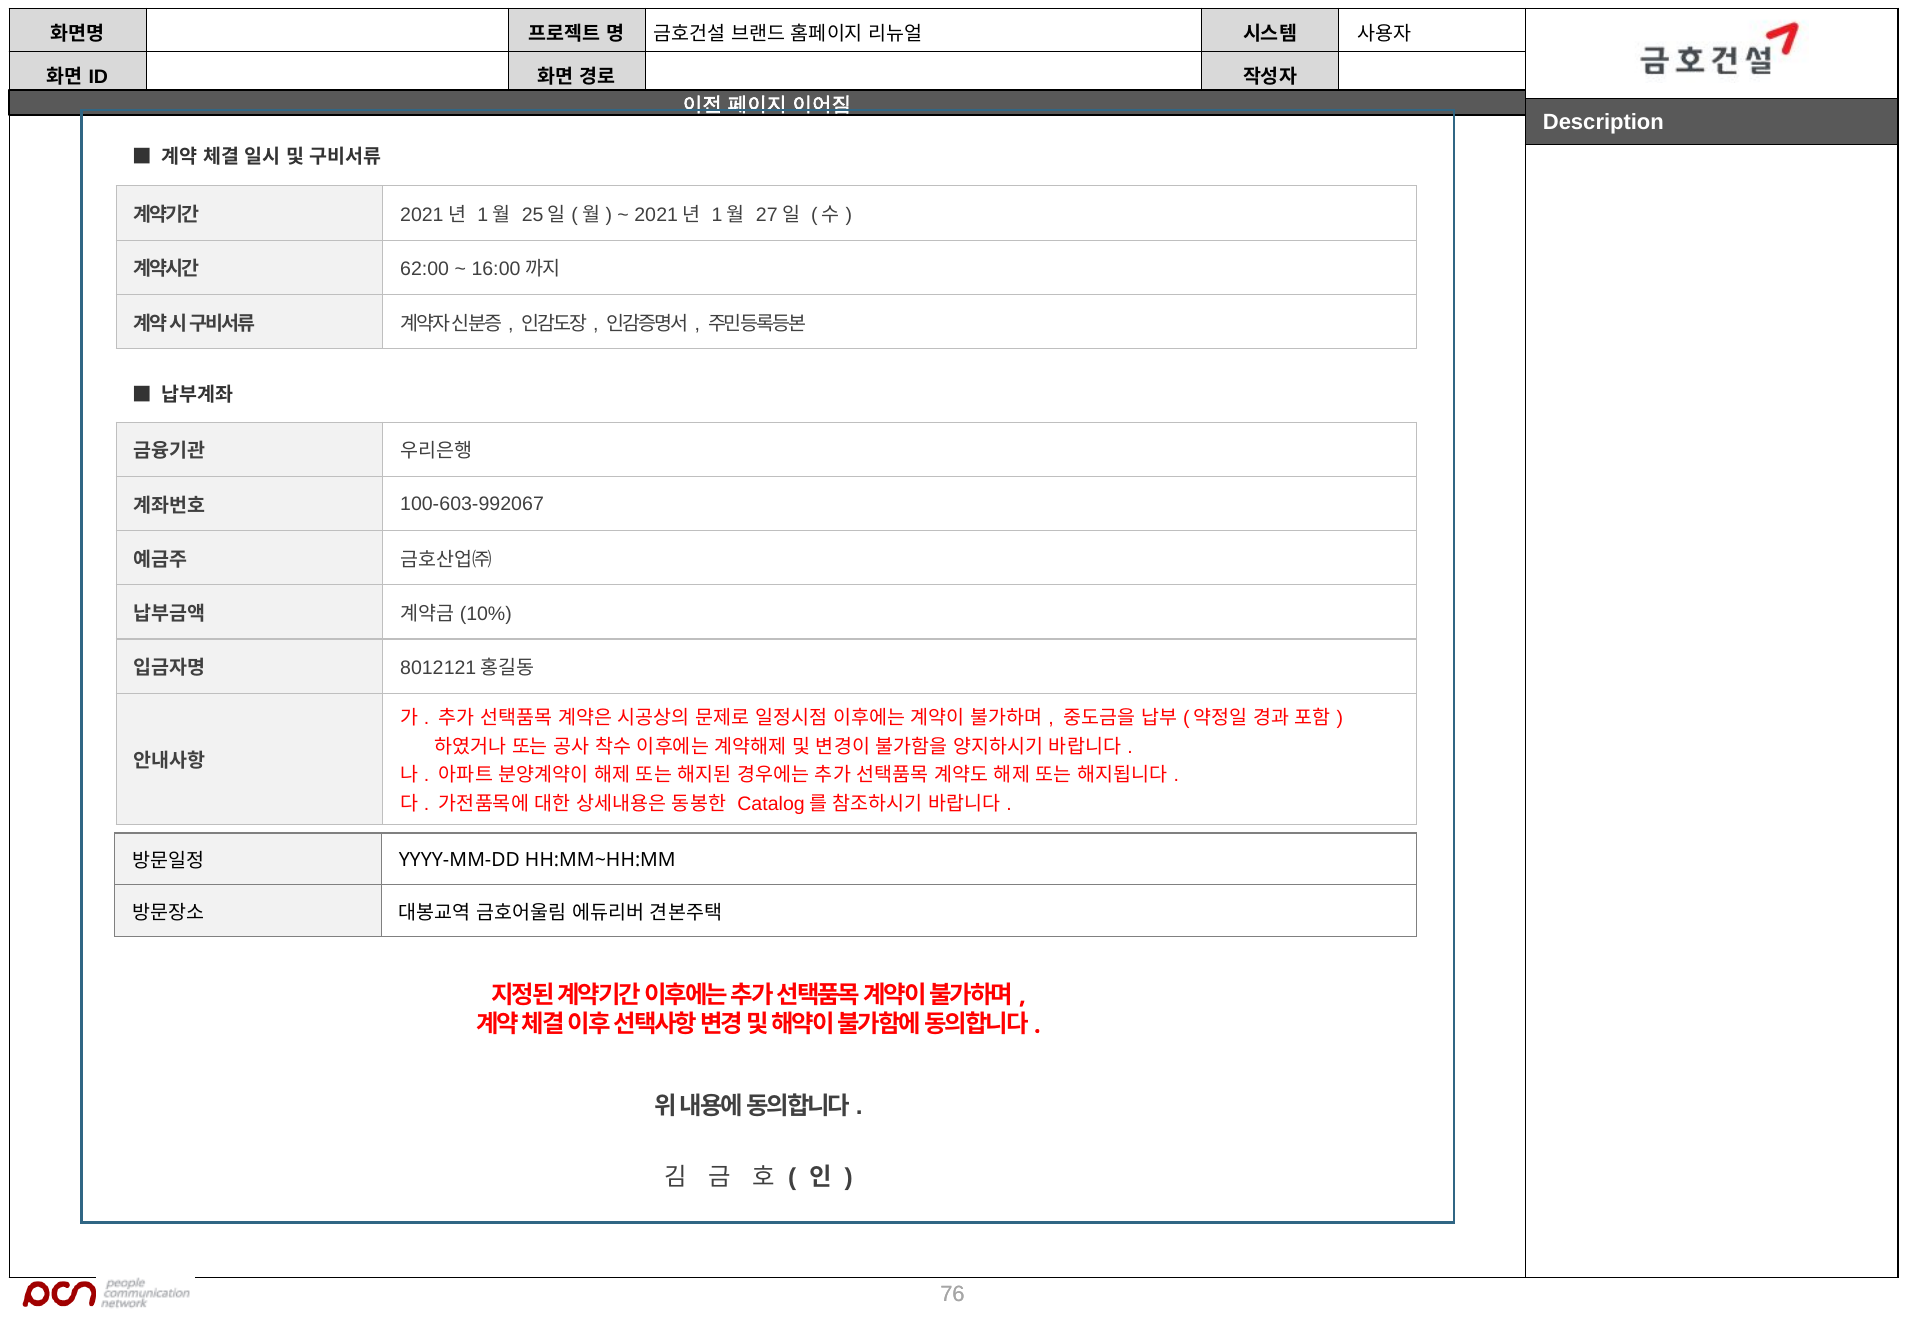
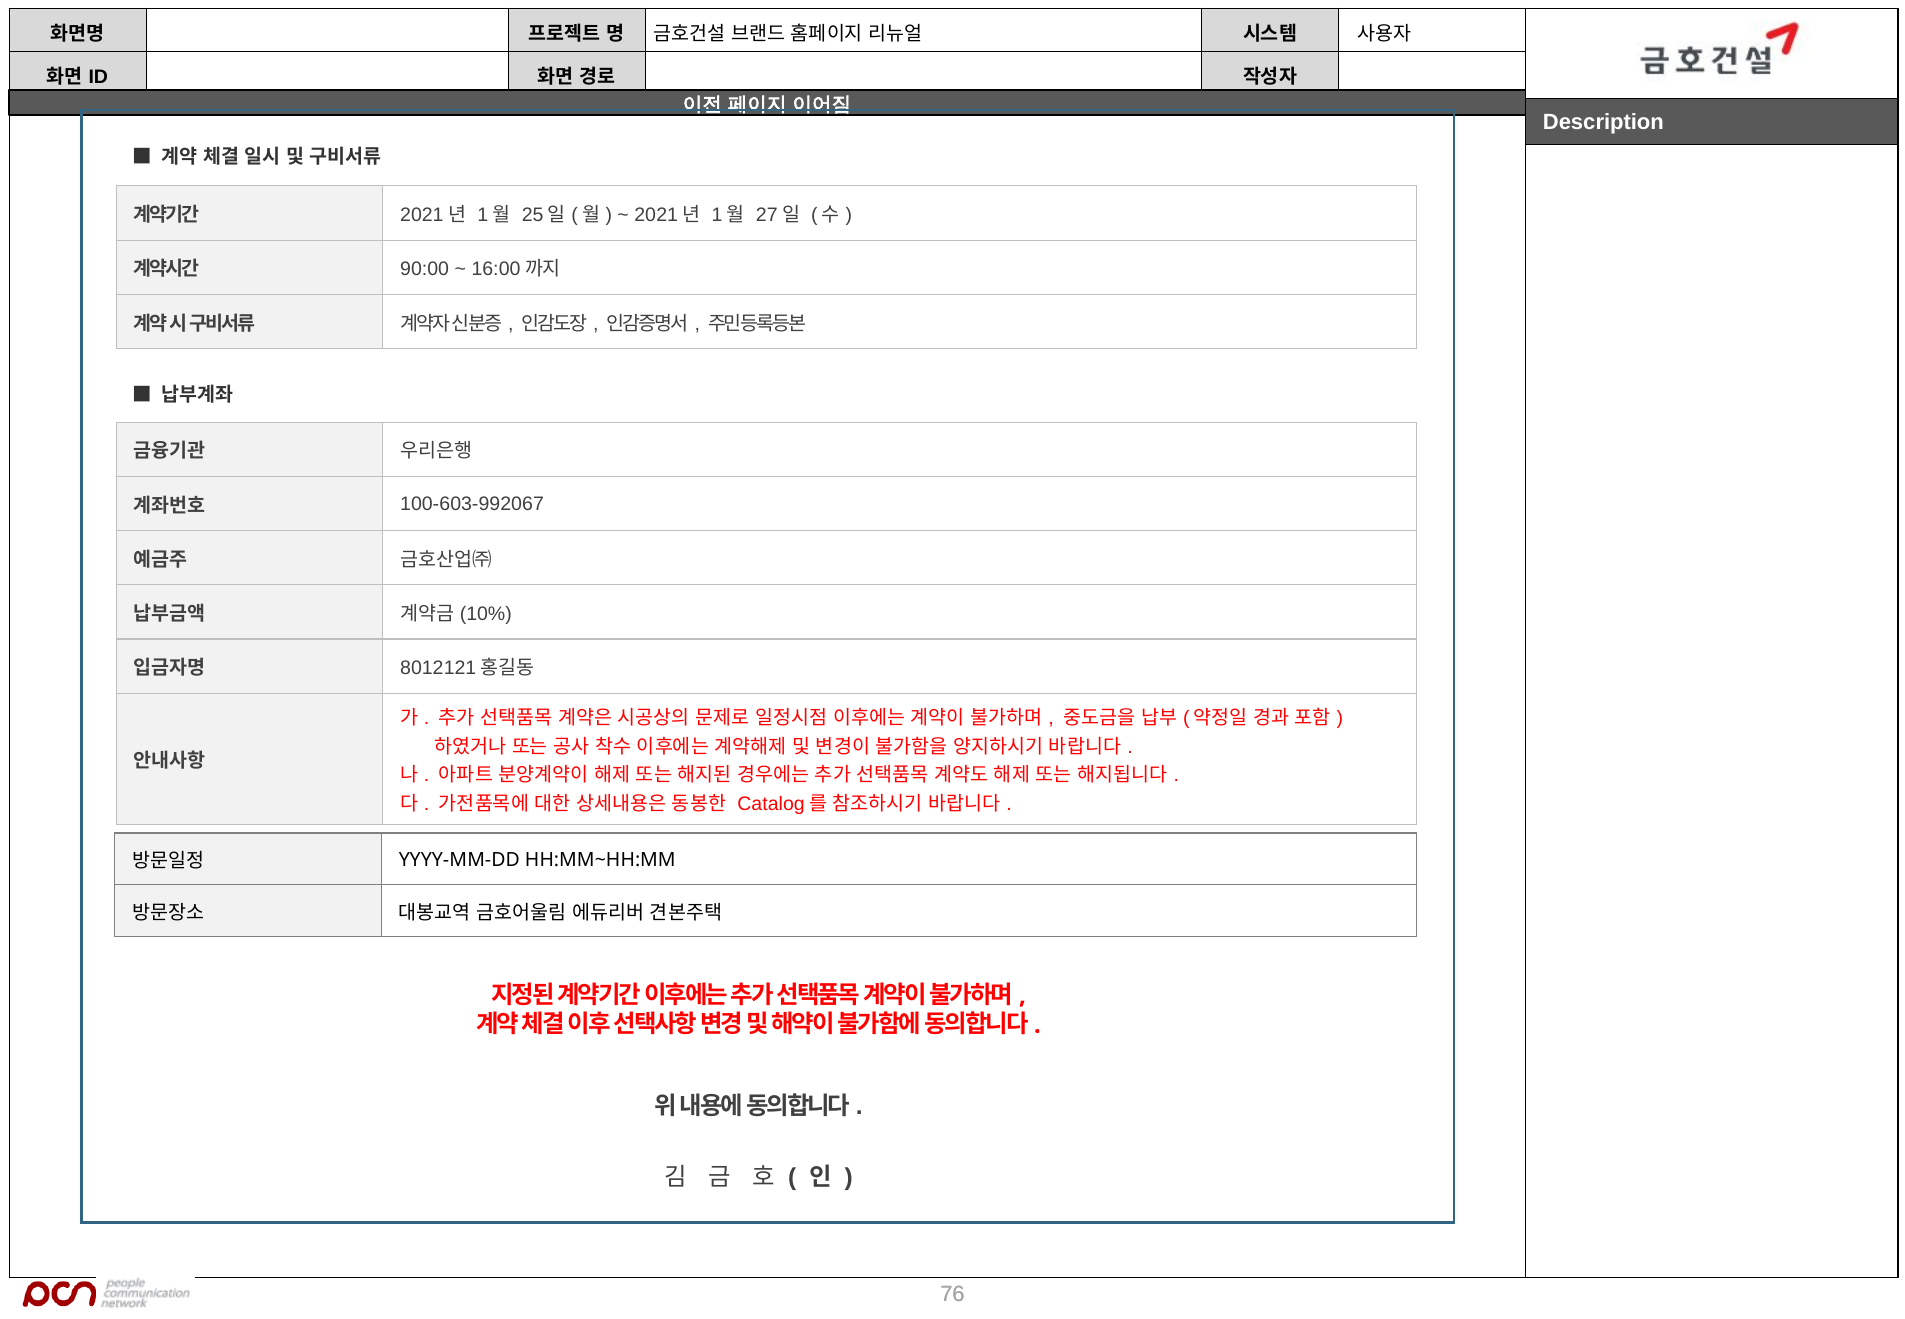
62:00: 62:00 -> 90:00
